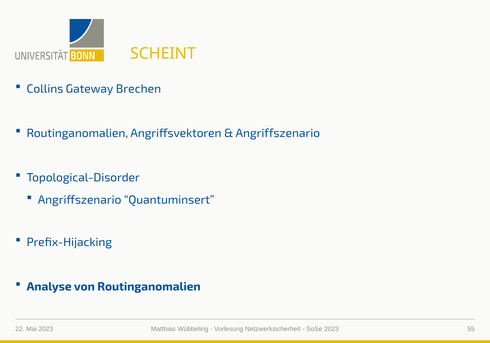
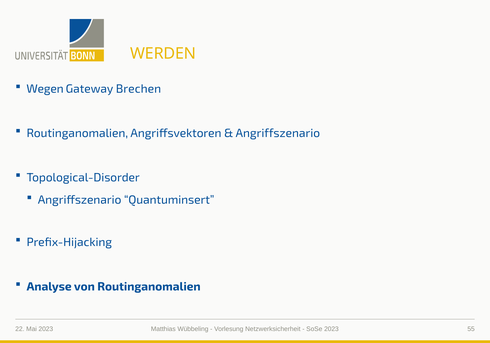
SCHEINT: SCHEINT -> WERDEN
Collins: Collins -> Wegen
